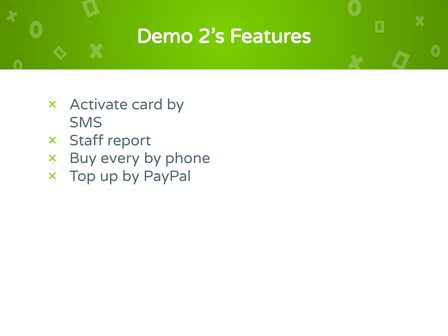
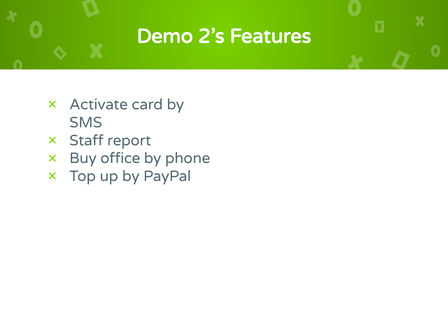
every: every -> office
